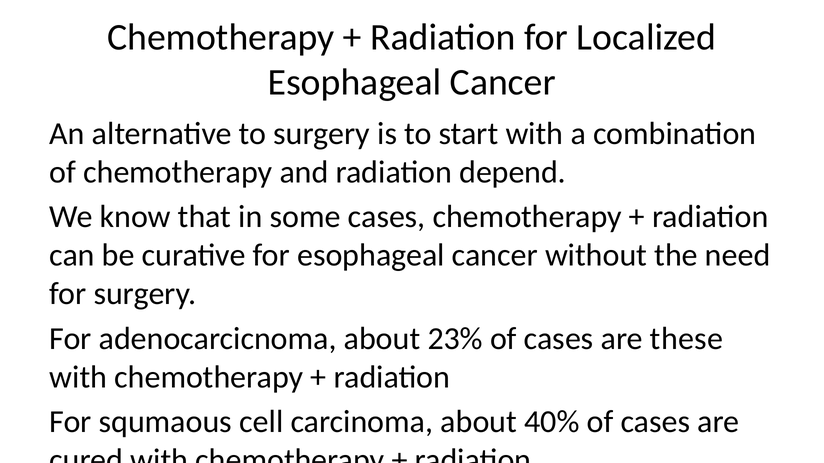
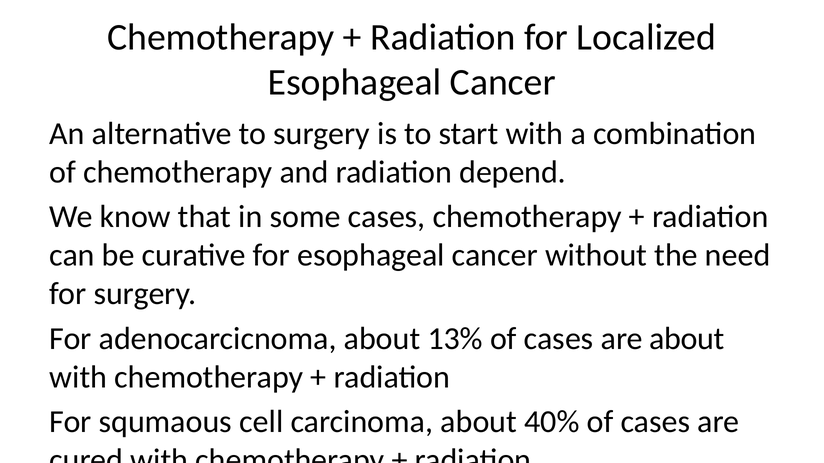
23%: 23% -> 13%
are these: these -> about
